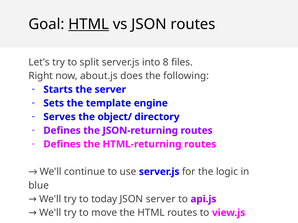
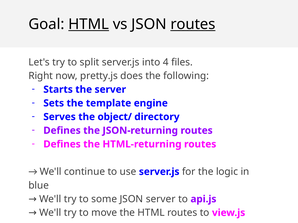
routes at (193, 24) underline: none -> present
8: 8 -> 4
about.js: about.js -> pretty.js
today: today -> some
